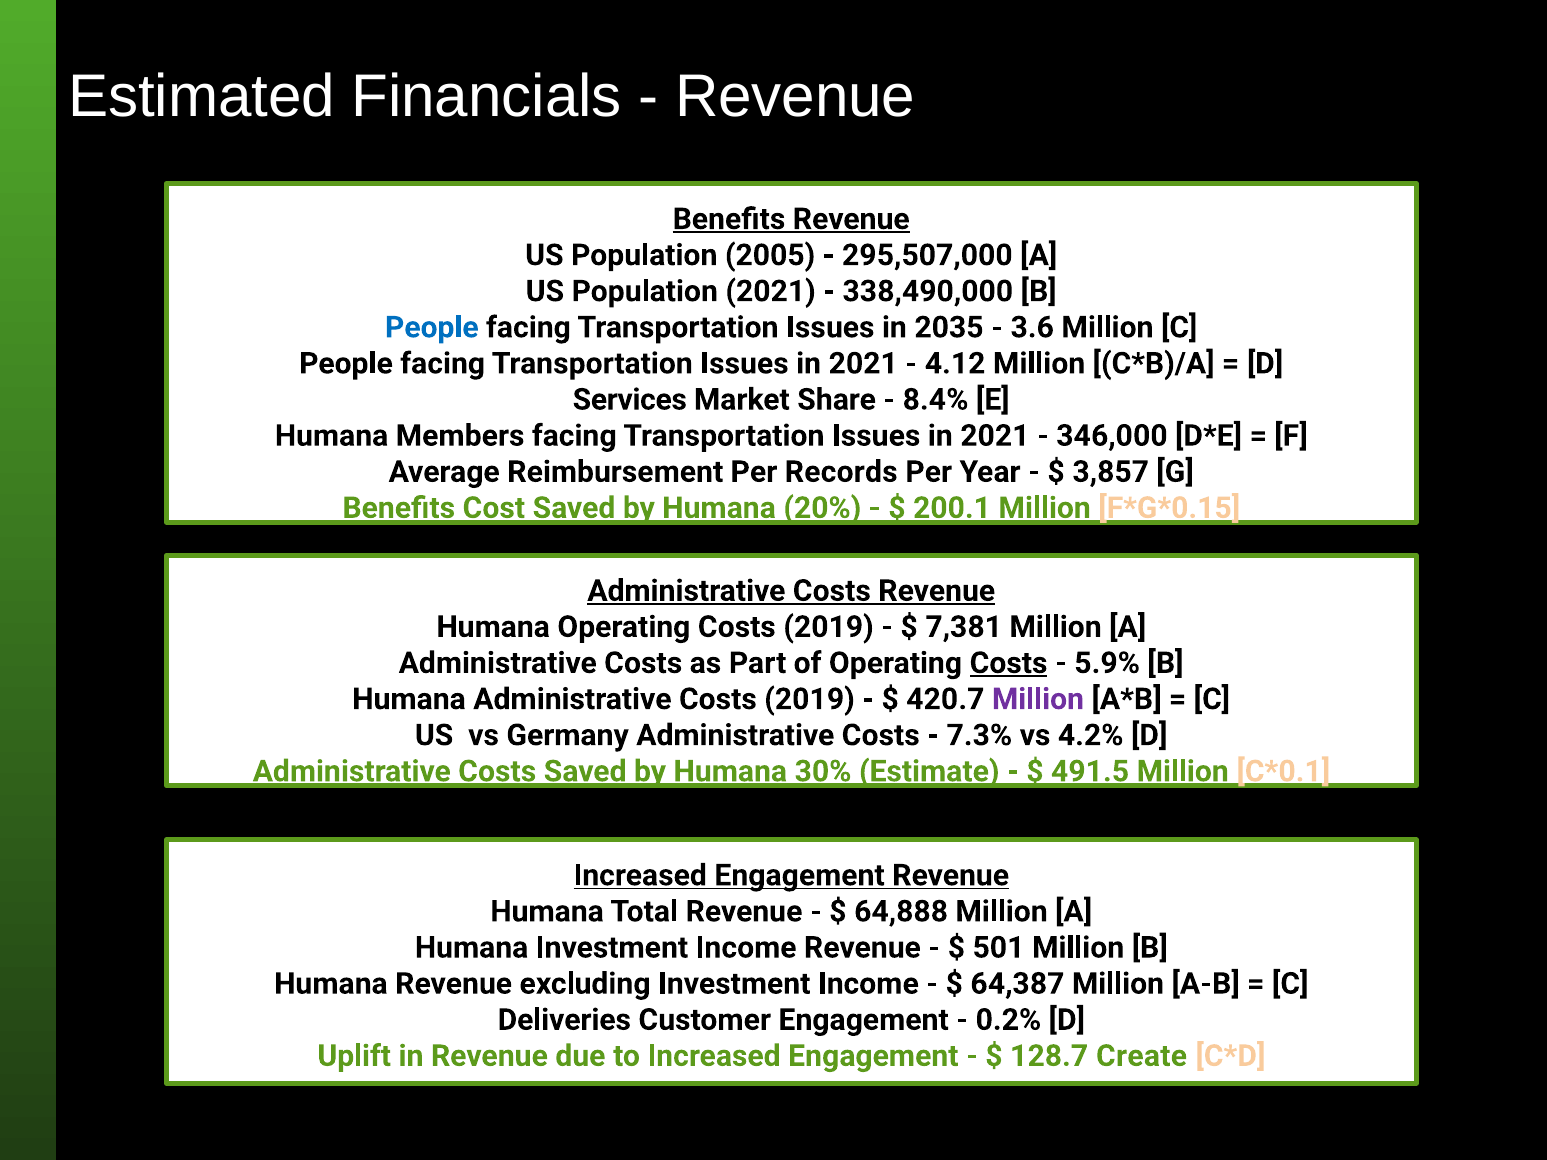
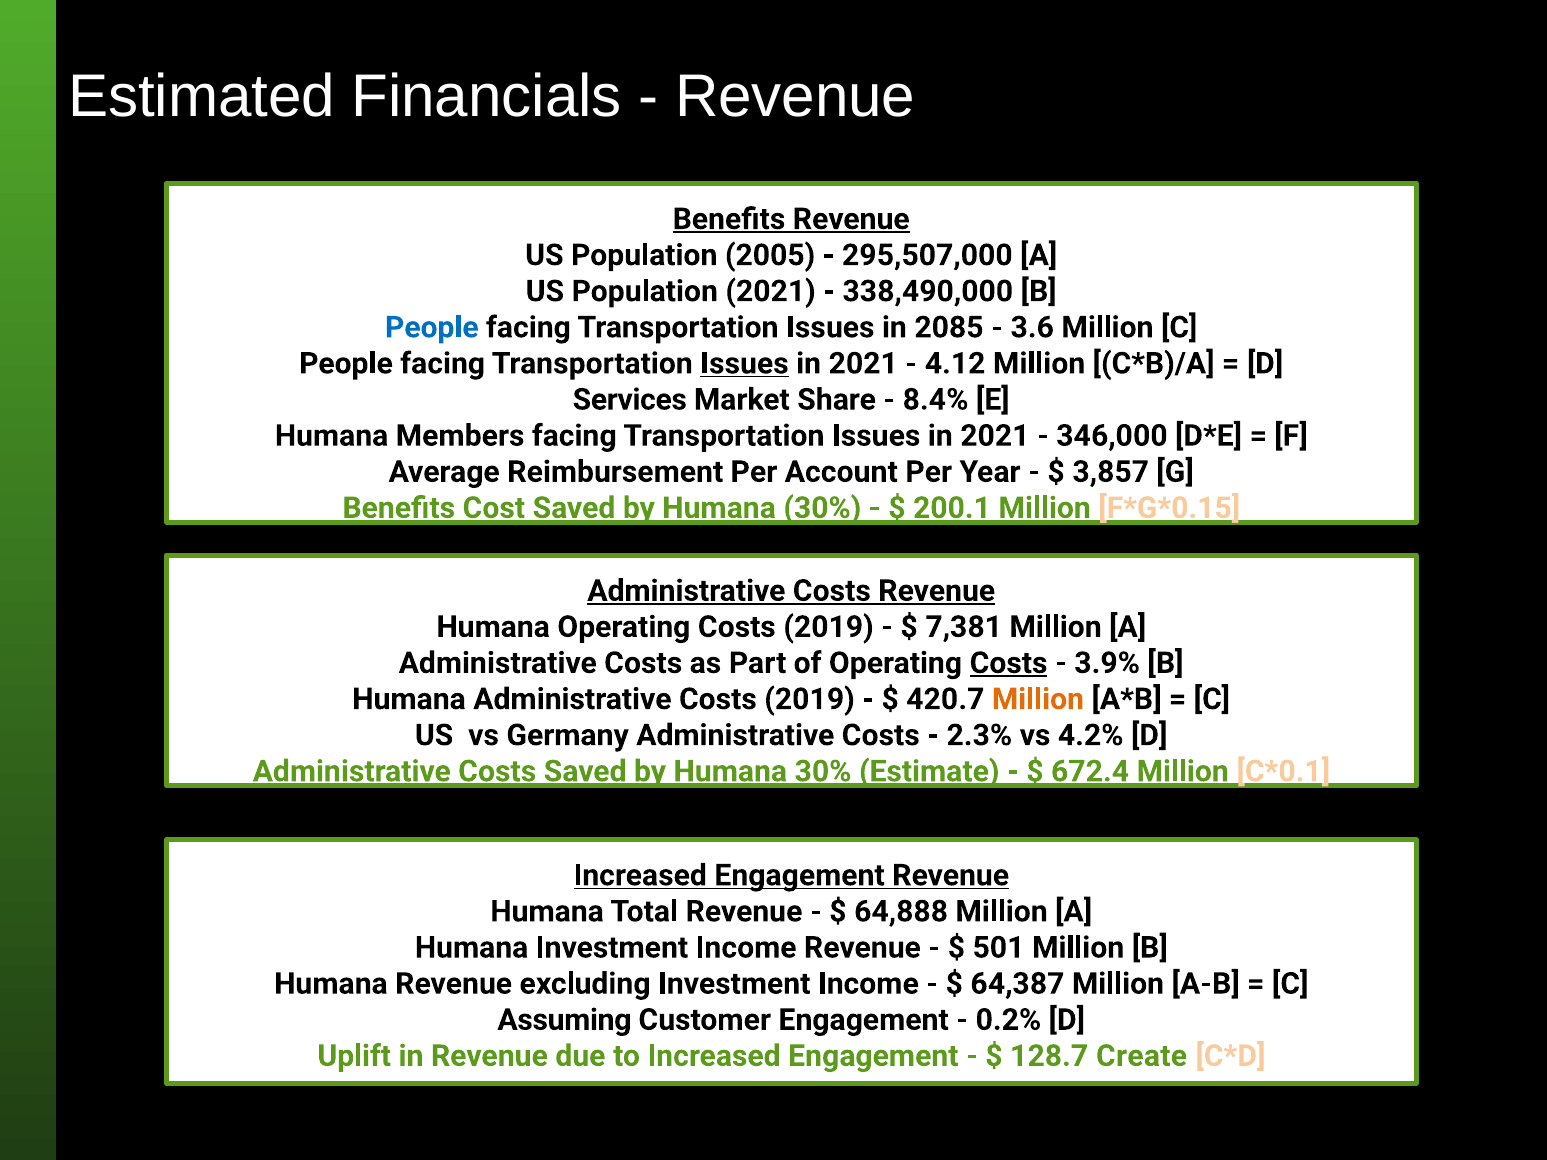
2035: 2035 -> 2085
Issues at (744, 364) underline: none -> present
Records: Records -> Account
20% at (822, 508): 20% -> 30%
5.9%: 5.9% -> 3.9%
Million at (1038, 699) colour: purple -> orange
7.3%: 7.3% -> 2.3%
491.5: 491.5 -> 672.4
Deliveries: Deliveries -> Assuming
